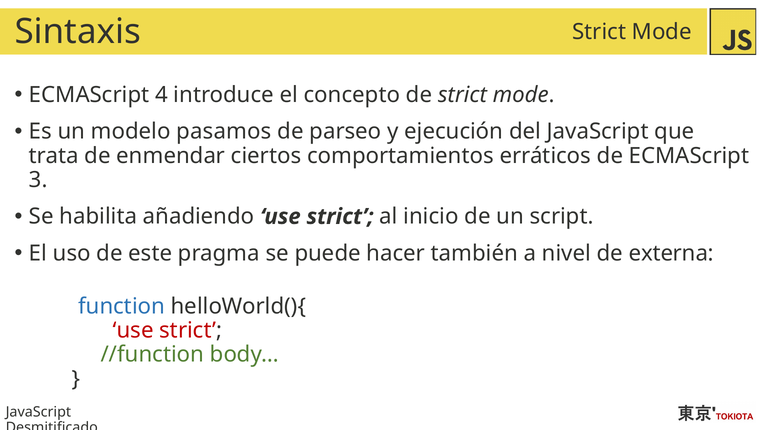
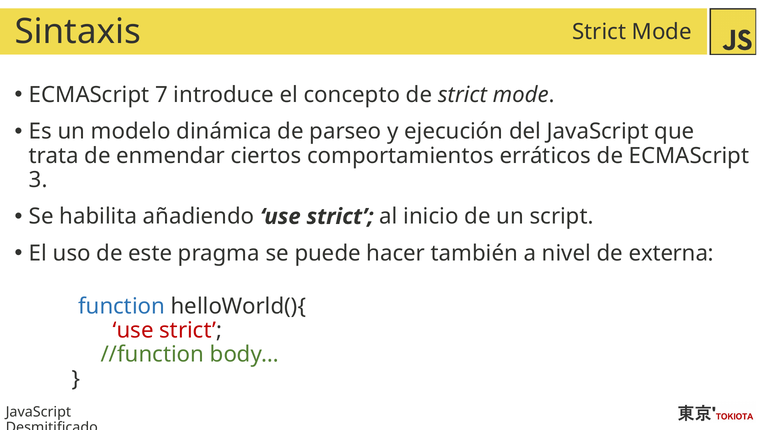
4: 4 -> 7
pasamos: pasamos -> dinámica
